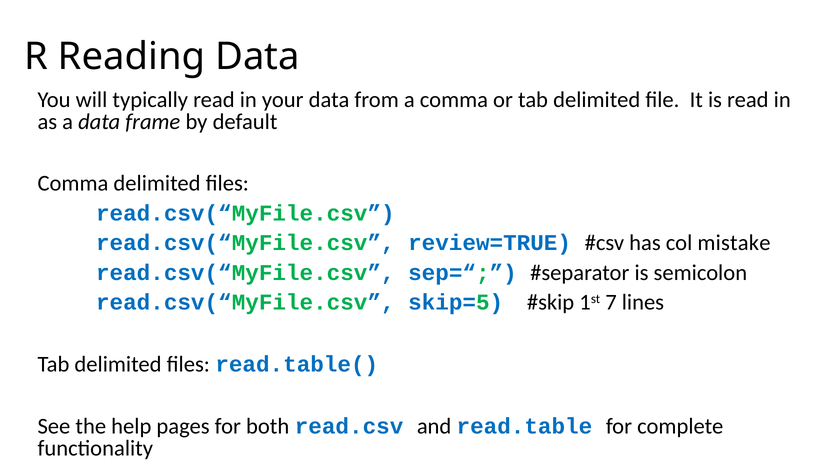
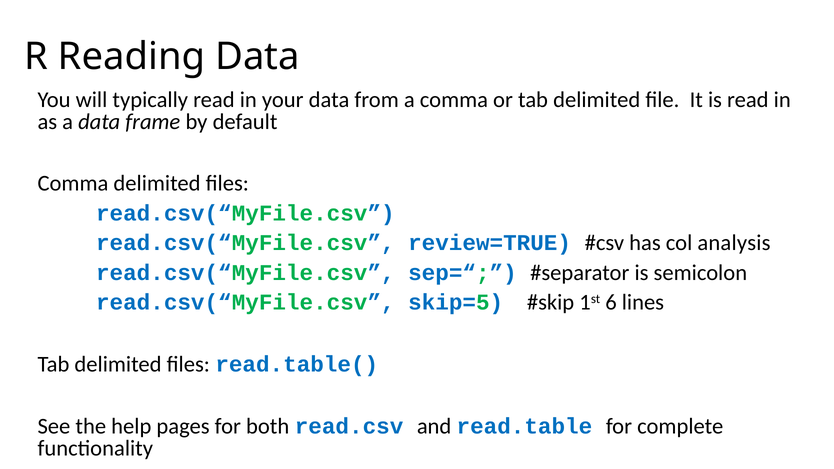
mistake: mistake -> analysis
7: 7 -> 6
